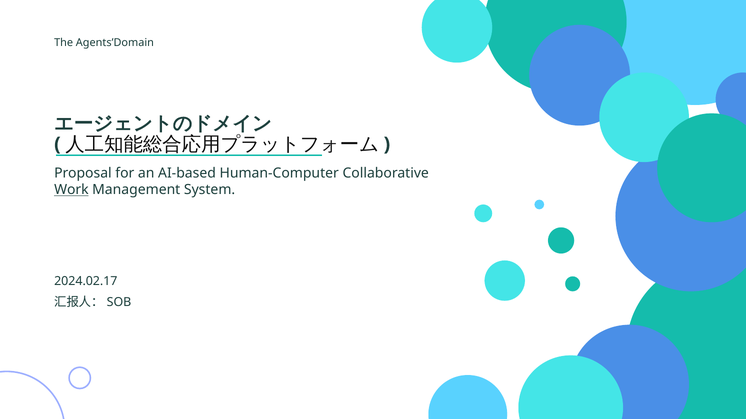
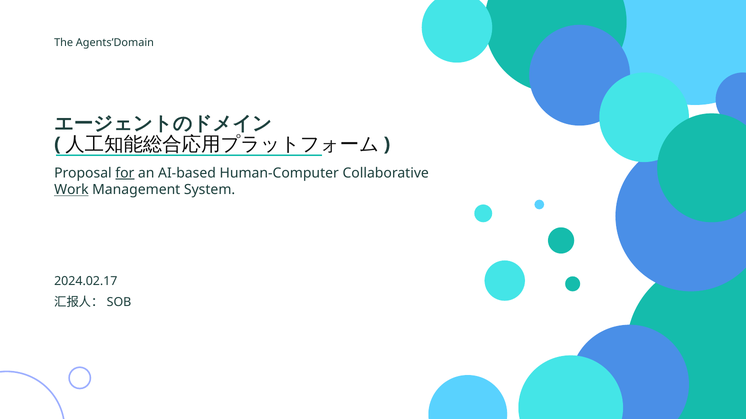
for underline: none -> present
